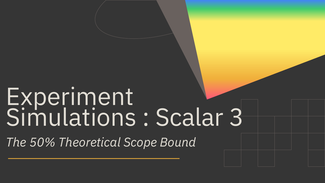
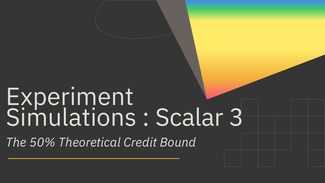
Scope: Scope -> Credit
